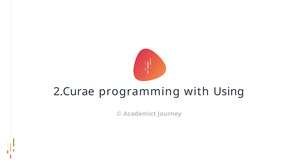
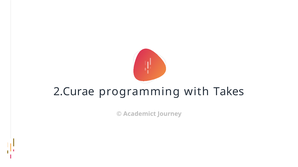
Using: Using -> Takes
